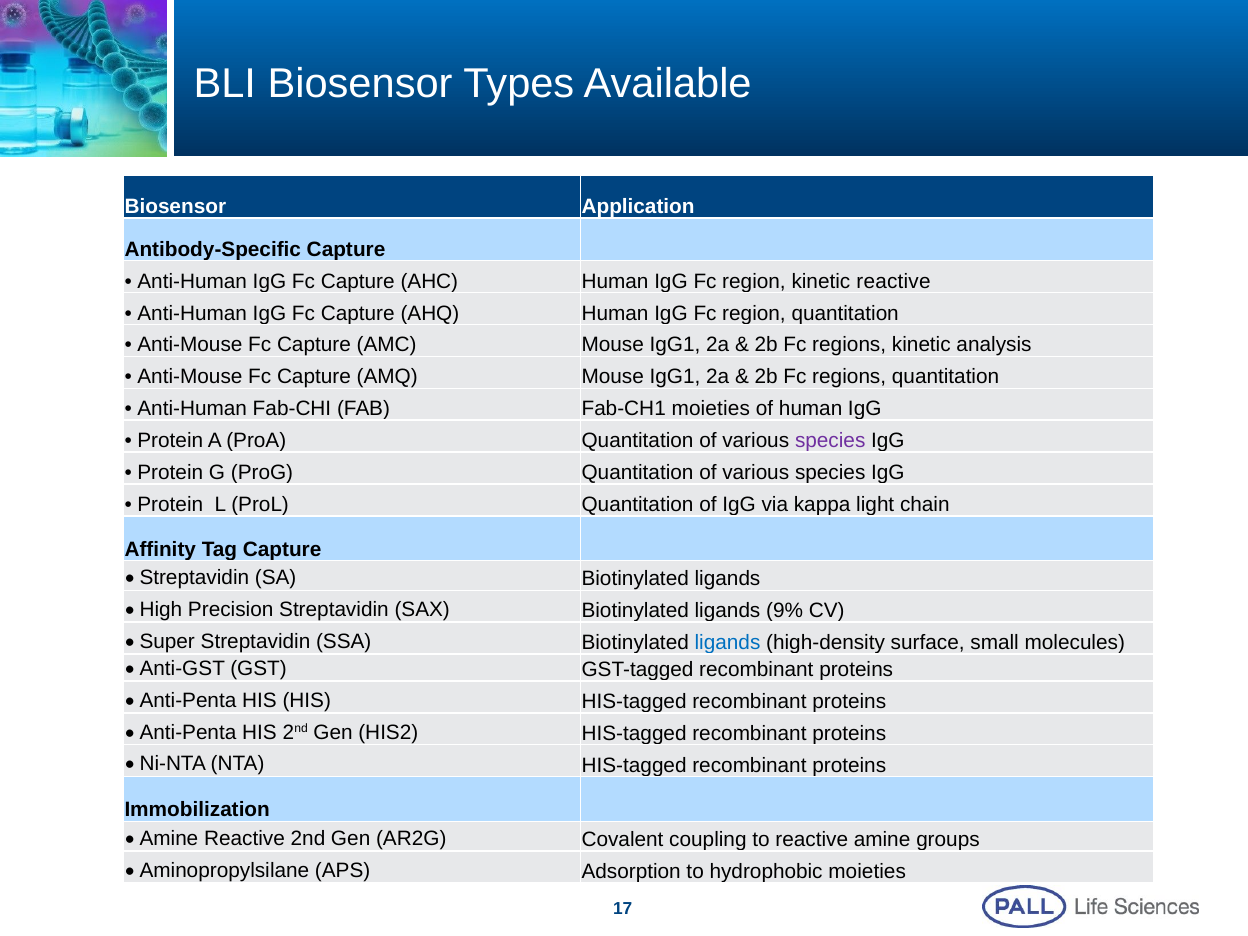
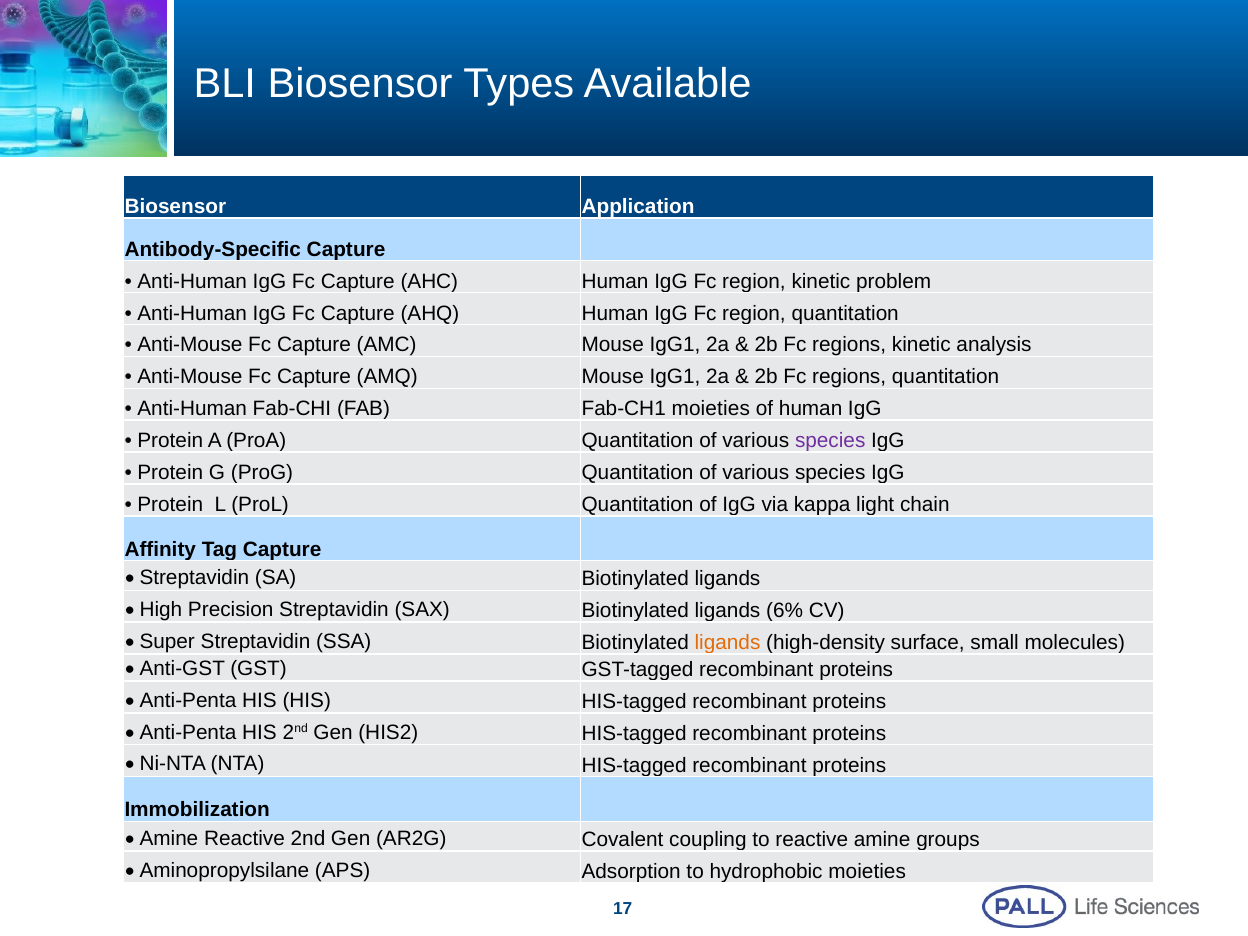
kinetic reactive: reactive -> problem
9%: 9% -> 6%
ligands at (727, 643) colour: blue -> orange
